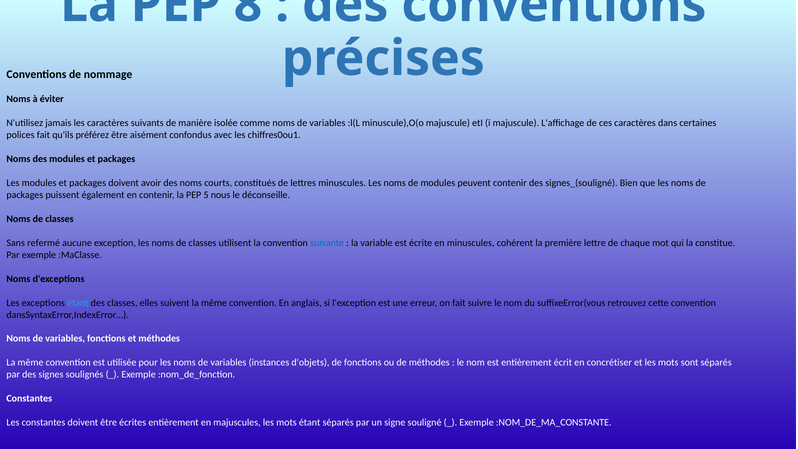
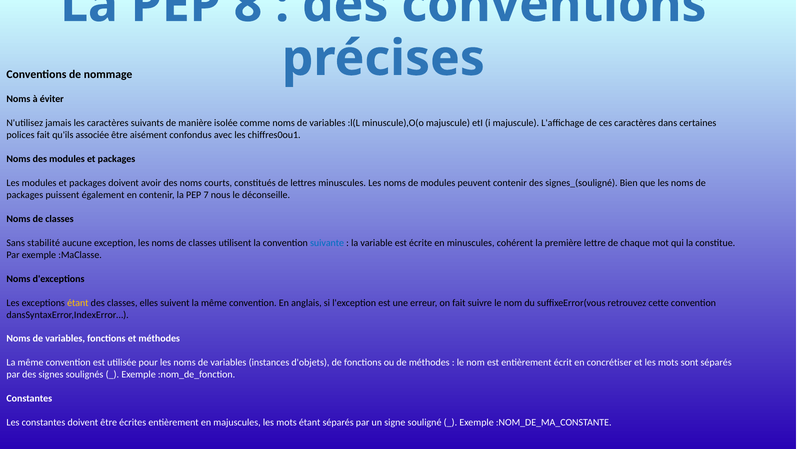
préférez: préférez -> associée
5: 5 -> 7
refermé: refermé -> stabilité
étant at (78, 303) colour: light blue -> yellow
